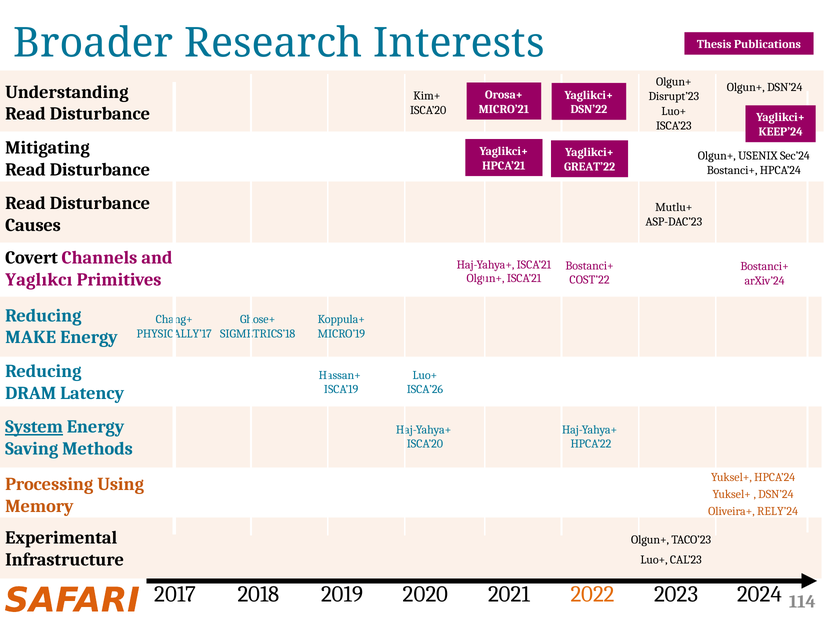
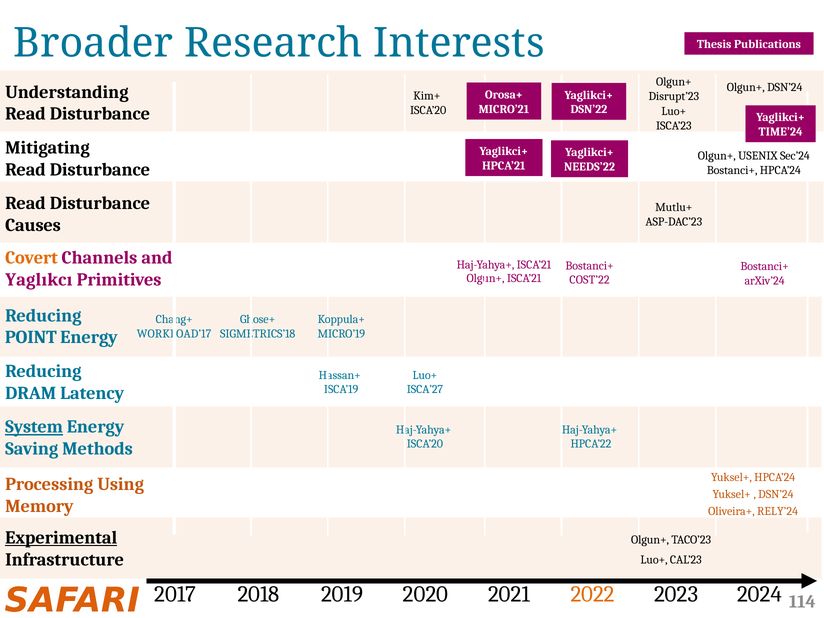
KEEP’24: KEEP’24 -> TIME’24
GREAT’22: GREAT’22 -> NEEDS’22
Covert colour: black -> orange
PHYSICALLY’17: PHYSICALLY’17 -> WORKLOAD’17
MAKE: MAKE -> POINT
ISCA’26: ISCA’26 -> ISCA’27
Experimental underline: none -> present
